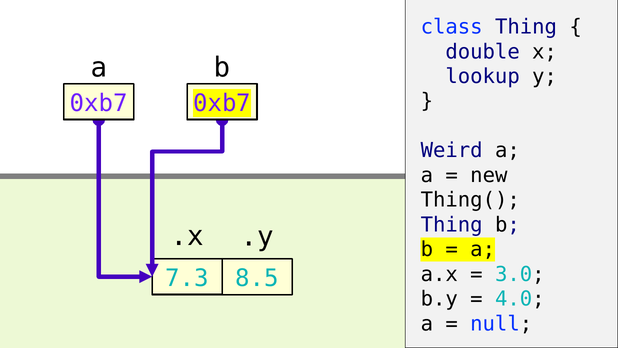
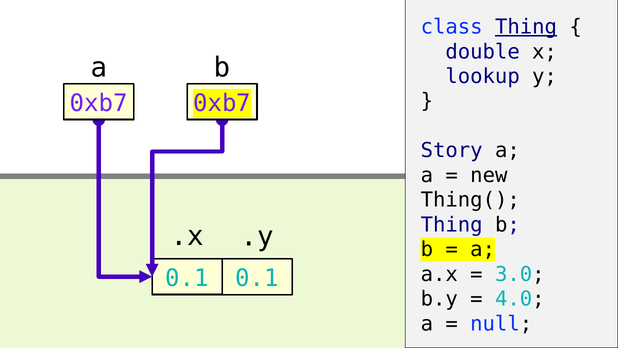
Thing at (526, 27) underline: none -> present
Weird: Weird -> Story
7.3 at (187, 278): 7.3 -> 0.1
8.5 at (257, 278): 8.5 -> 0.1
